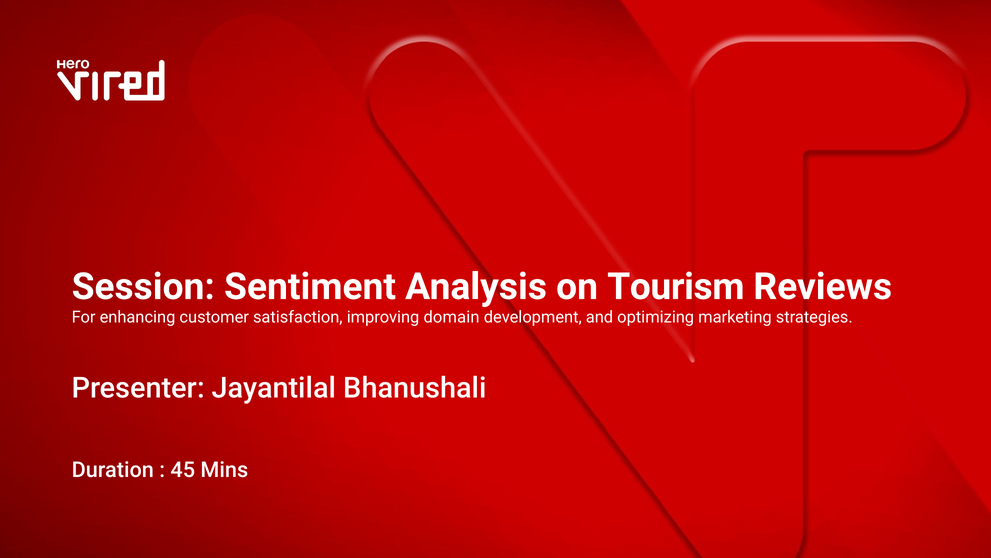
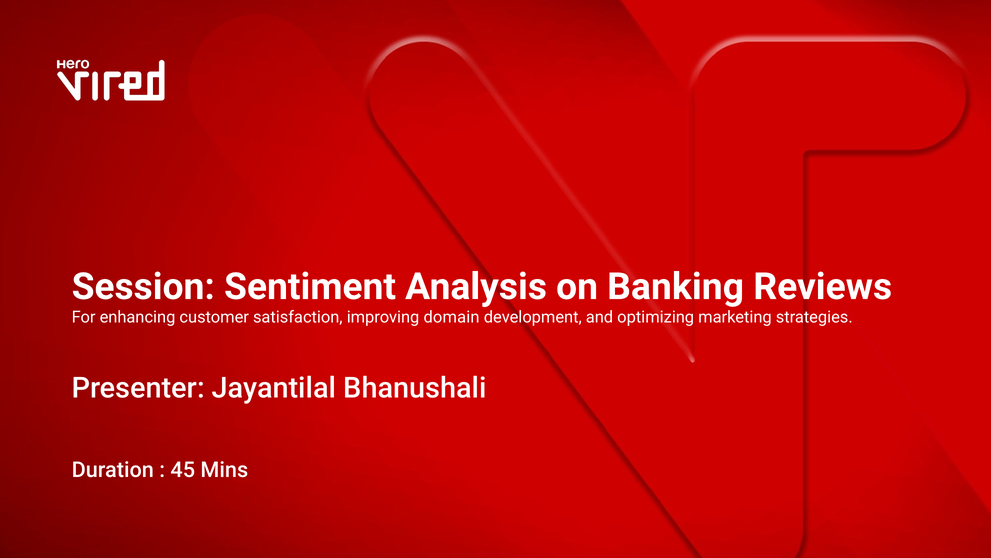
Tourism: Tourism -> Banking
